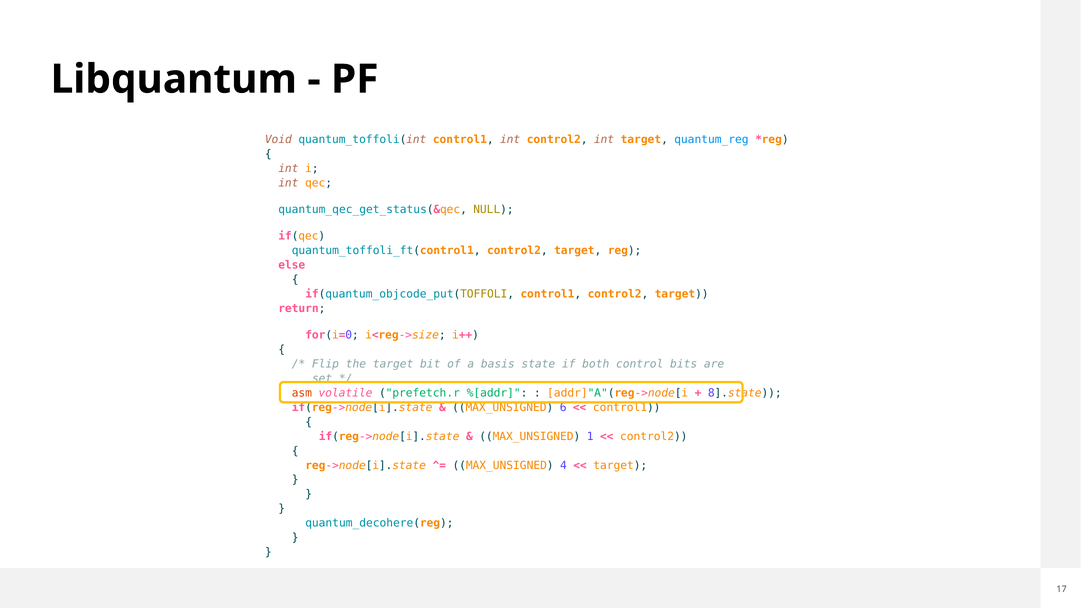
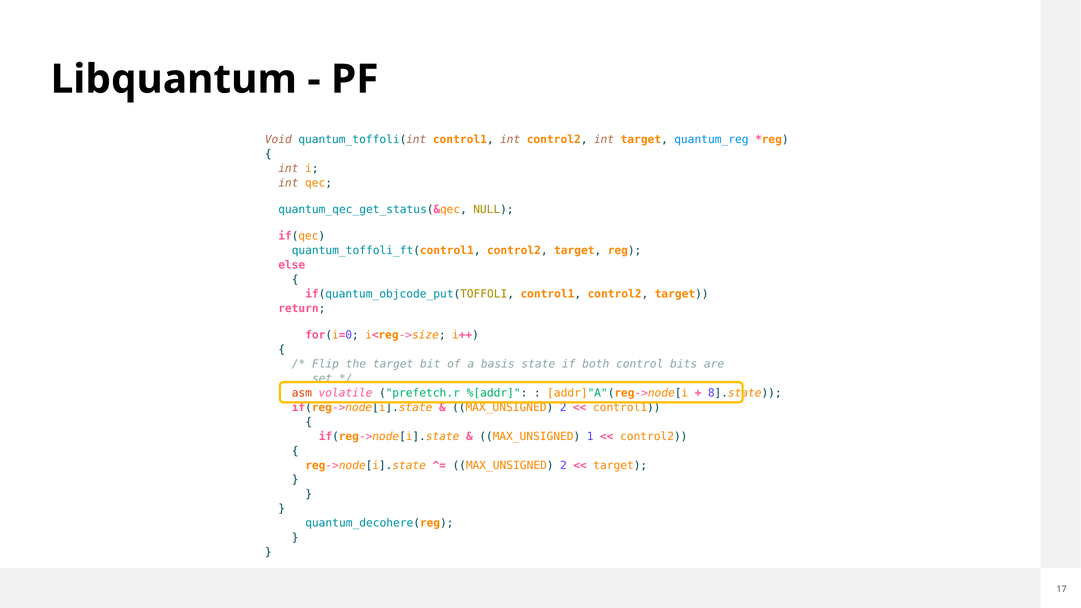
6 at (563, 407): 6 -> 2
4 at (563, 465): 4 -> 2
